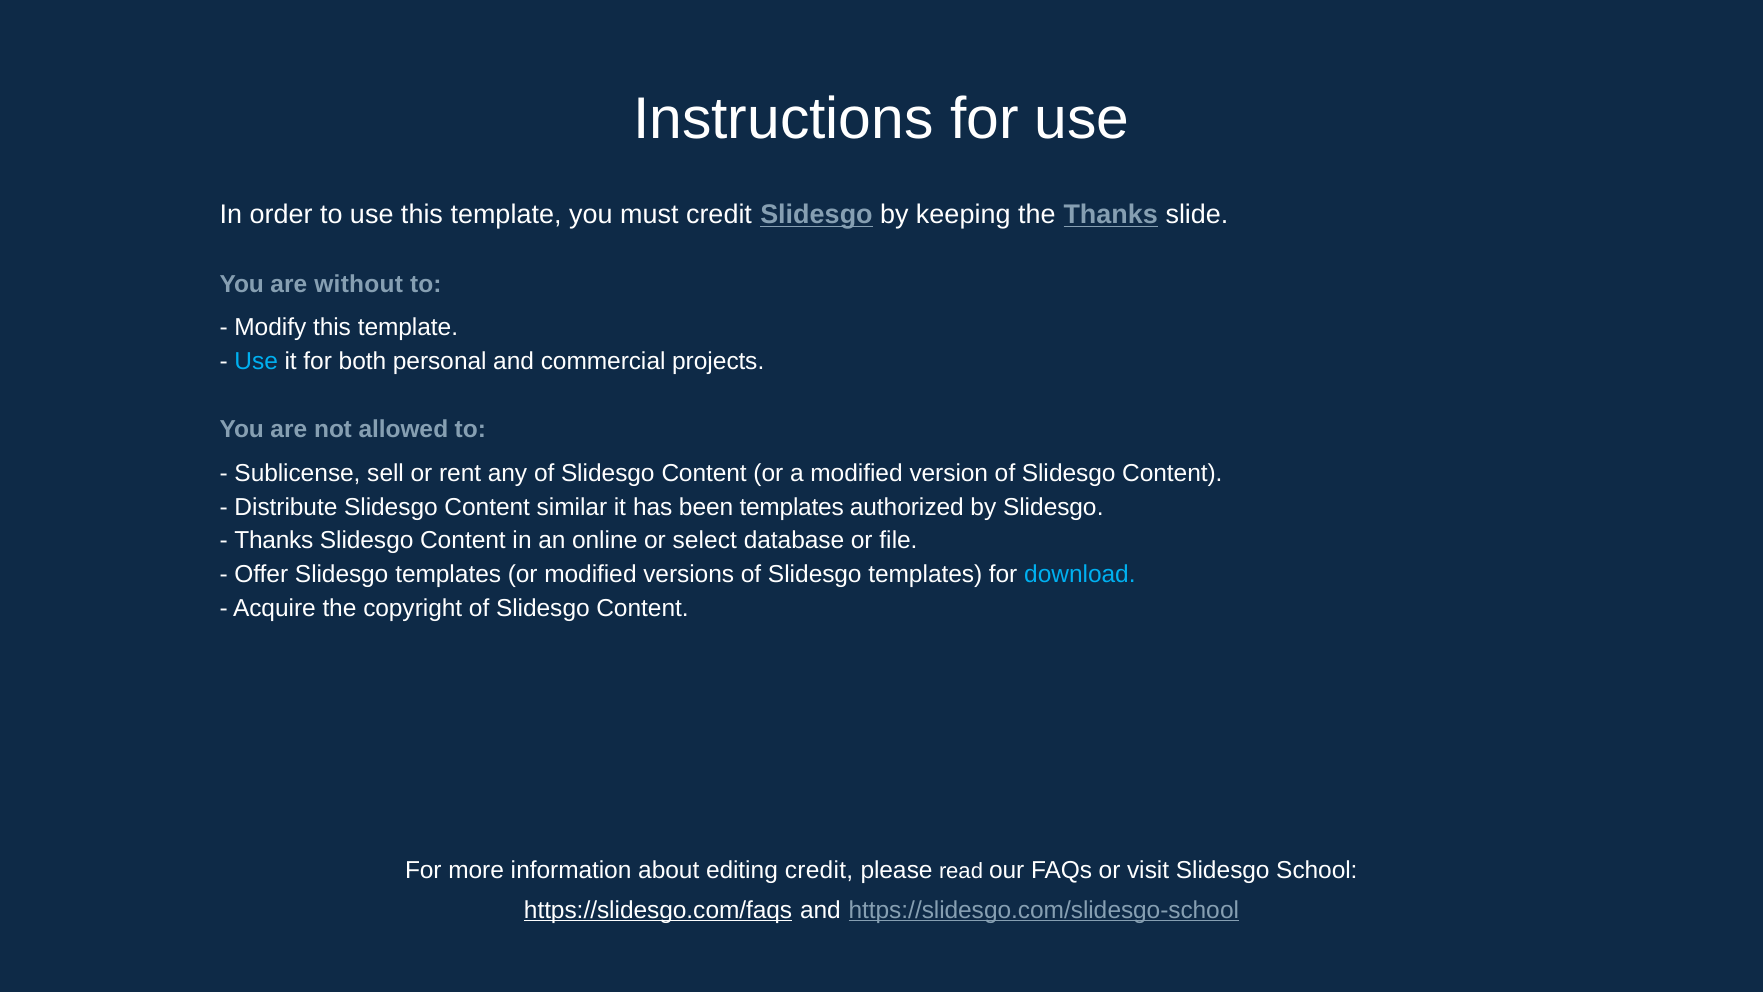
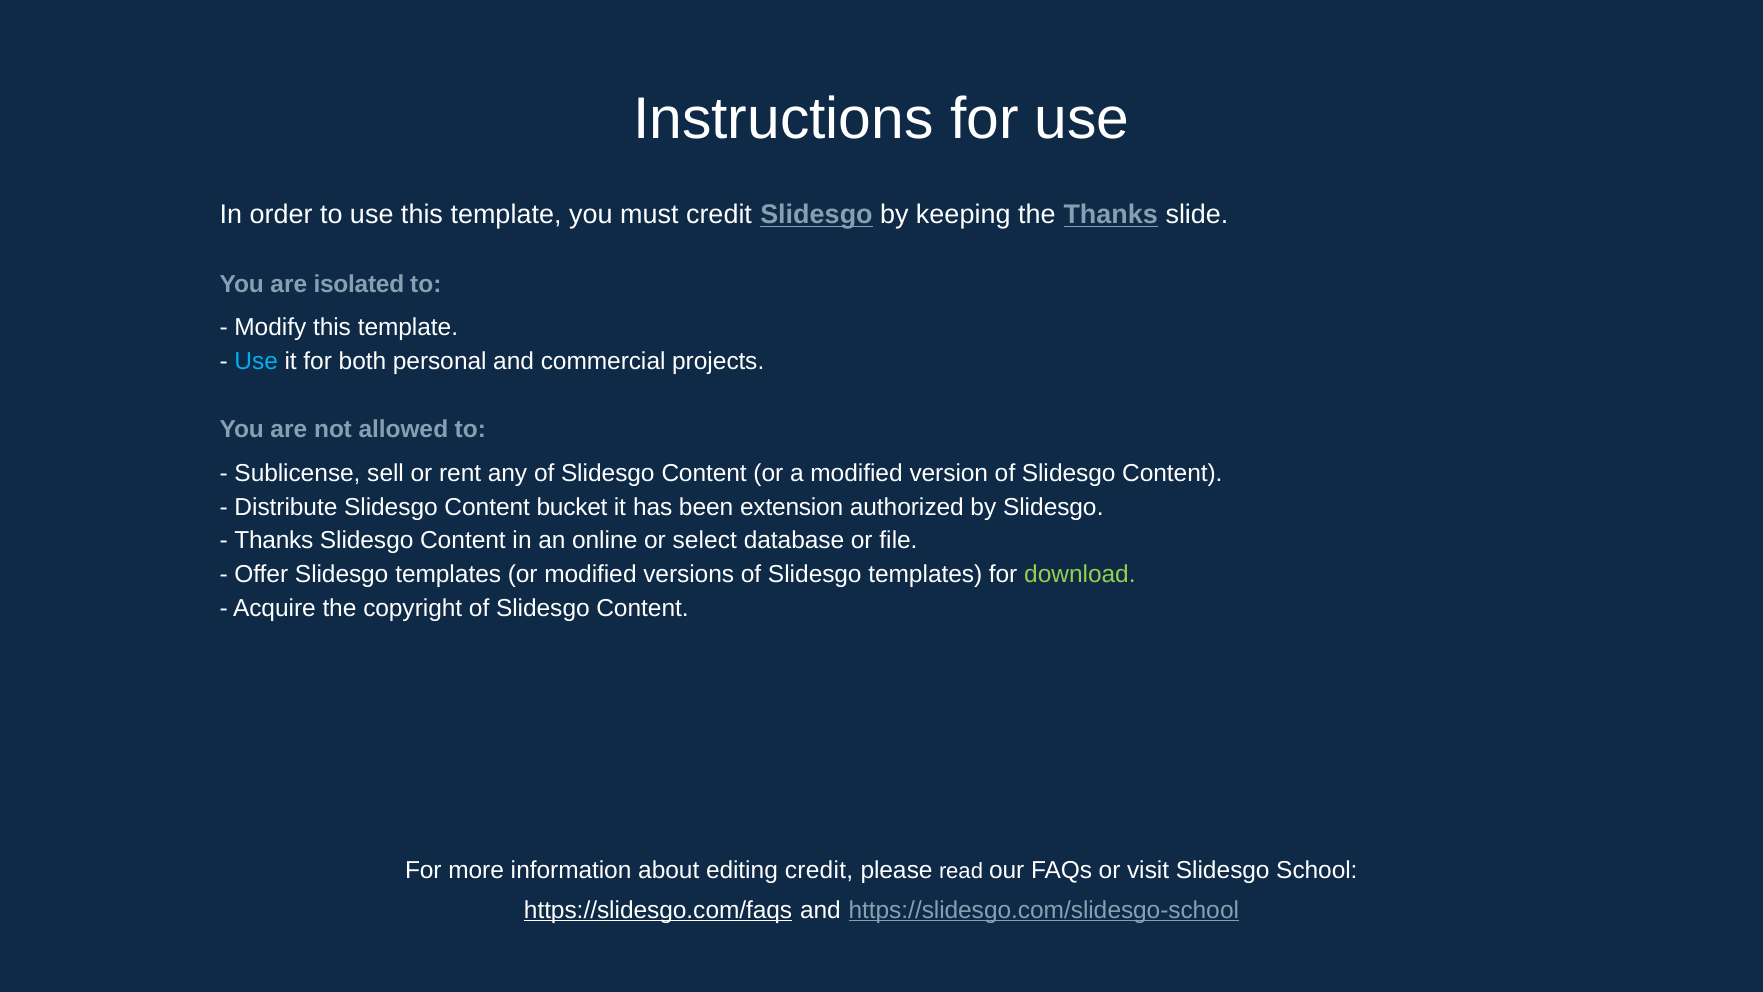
without: without -> isolated
similar: similar -> bucket
been templates: templates -> extension
download colour: light blue -> light green
